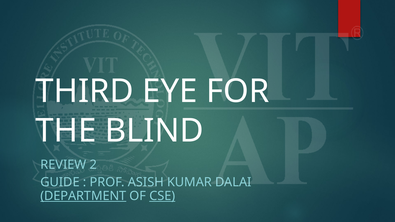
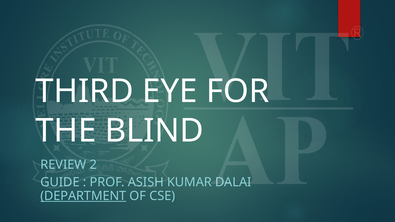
CSE underline: present -> none
